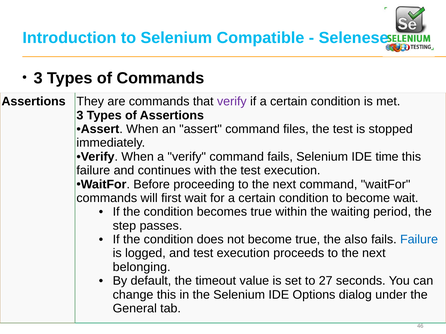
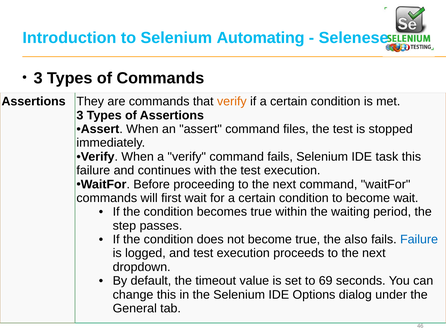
Compatible: Compatible -> Automating
verify at (232, 102) colour: purple -> orange
time: time -> task
belonging: belonging -> dropdown
27: 27 -> 69
